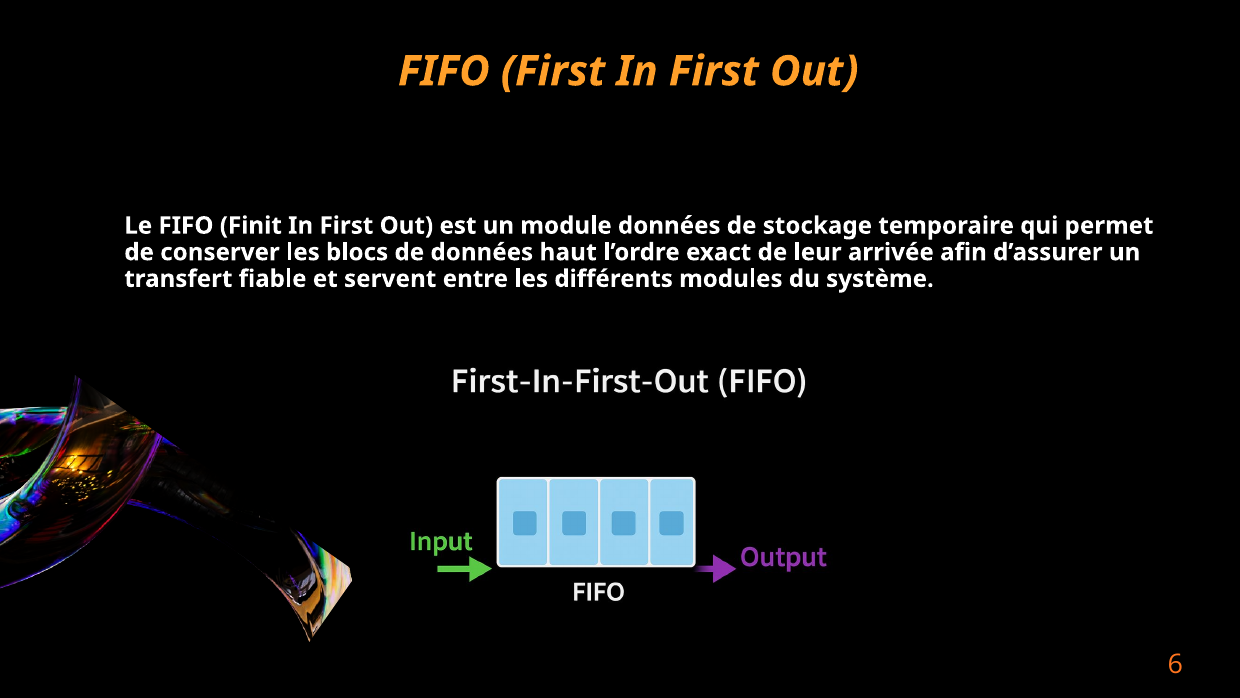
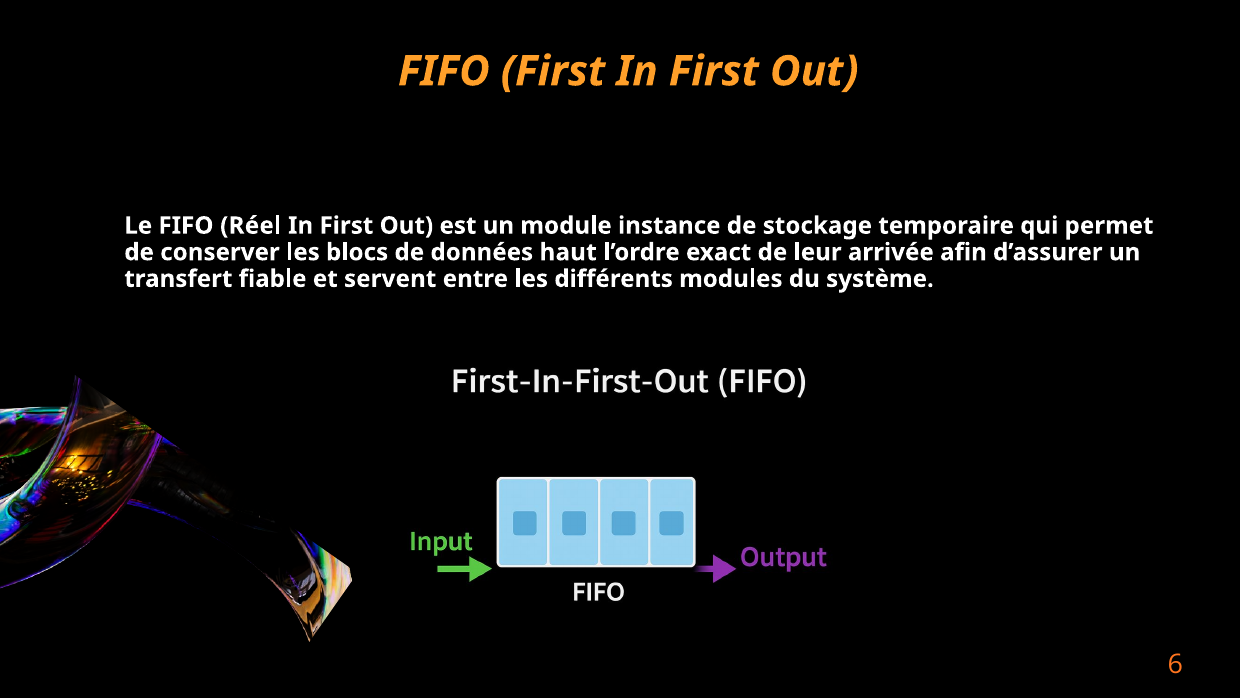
Finit: Finit -> Réel
module données: données -> instance
